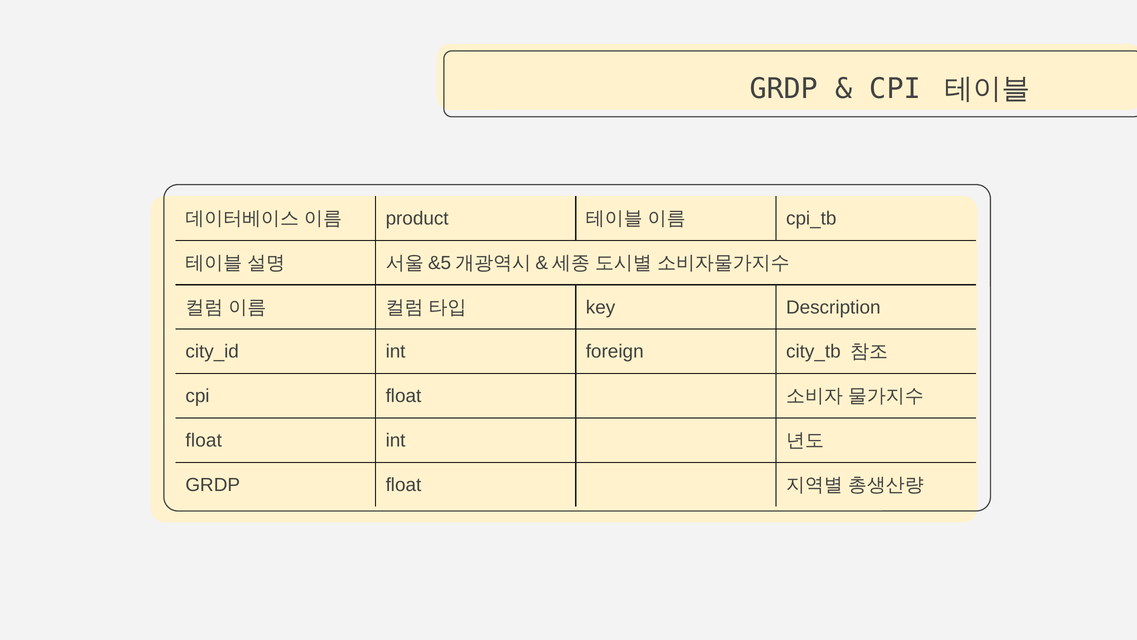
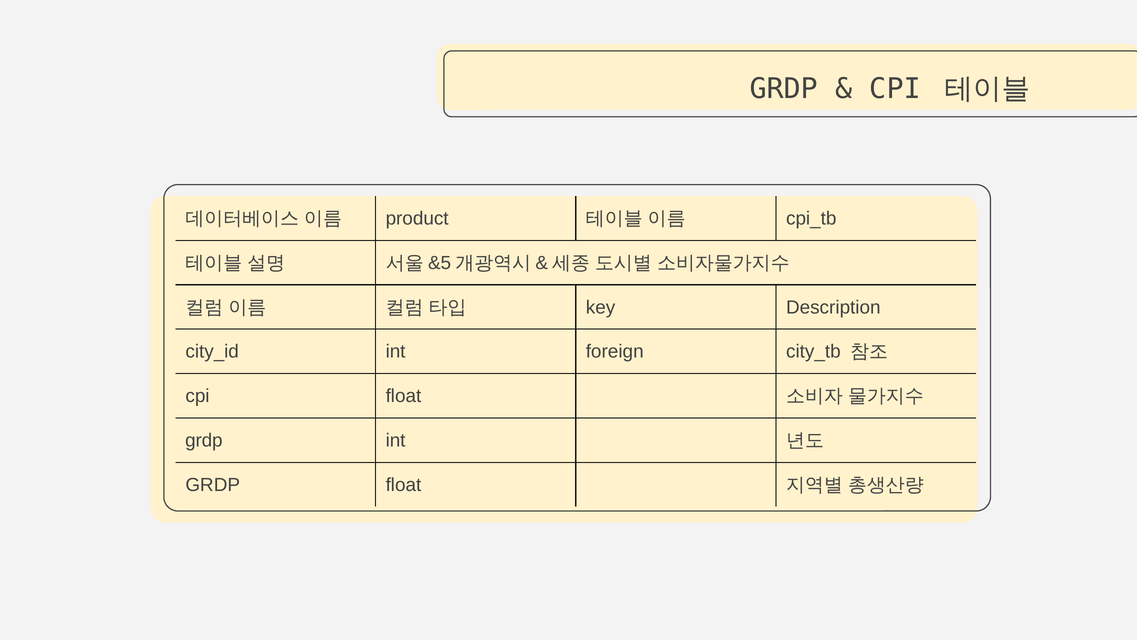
float at (204, 440): float -> grdp
